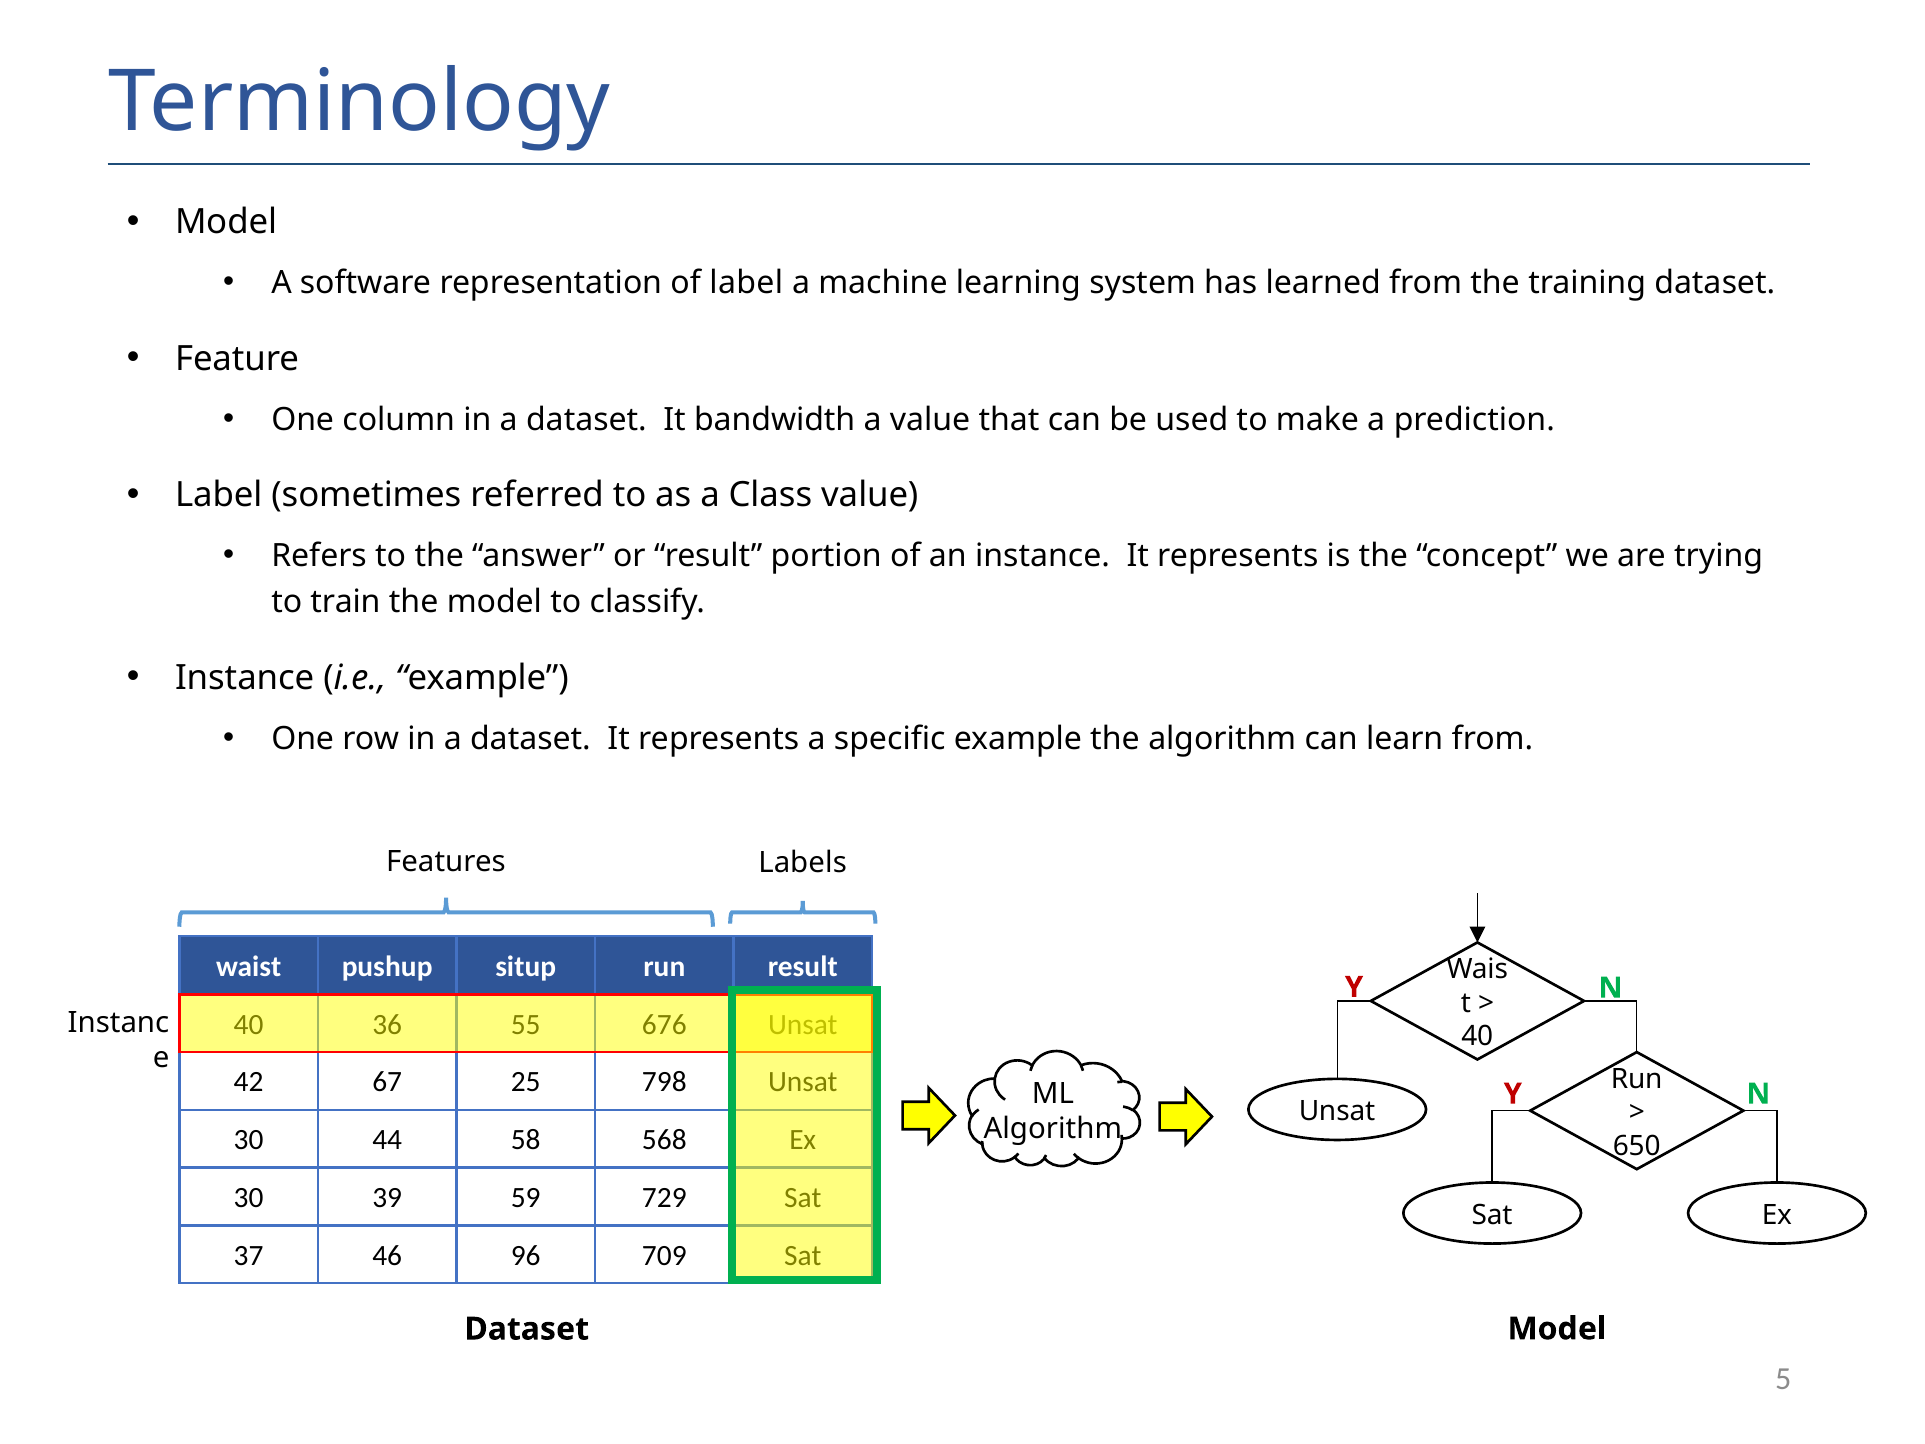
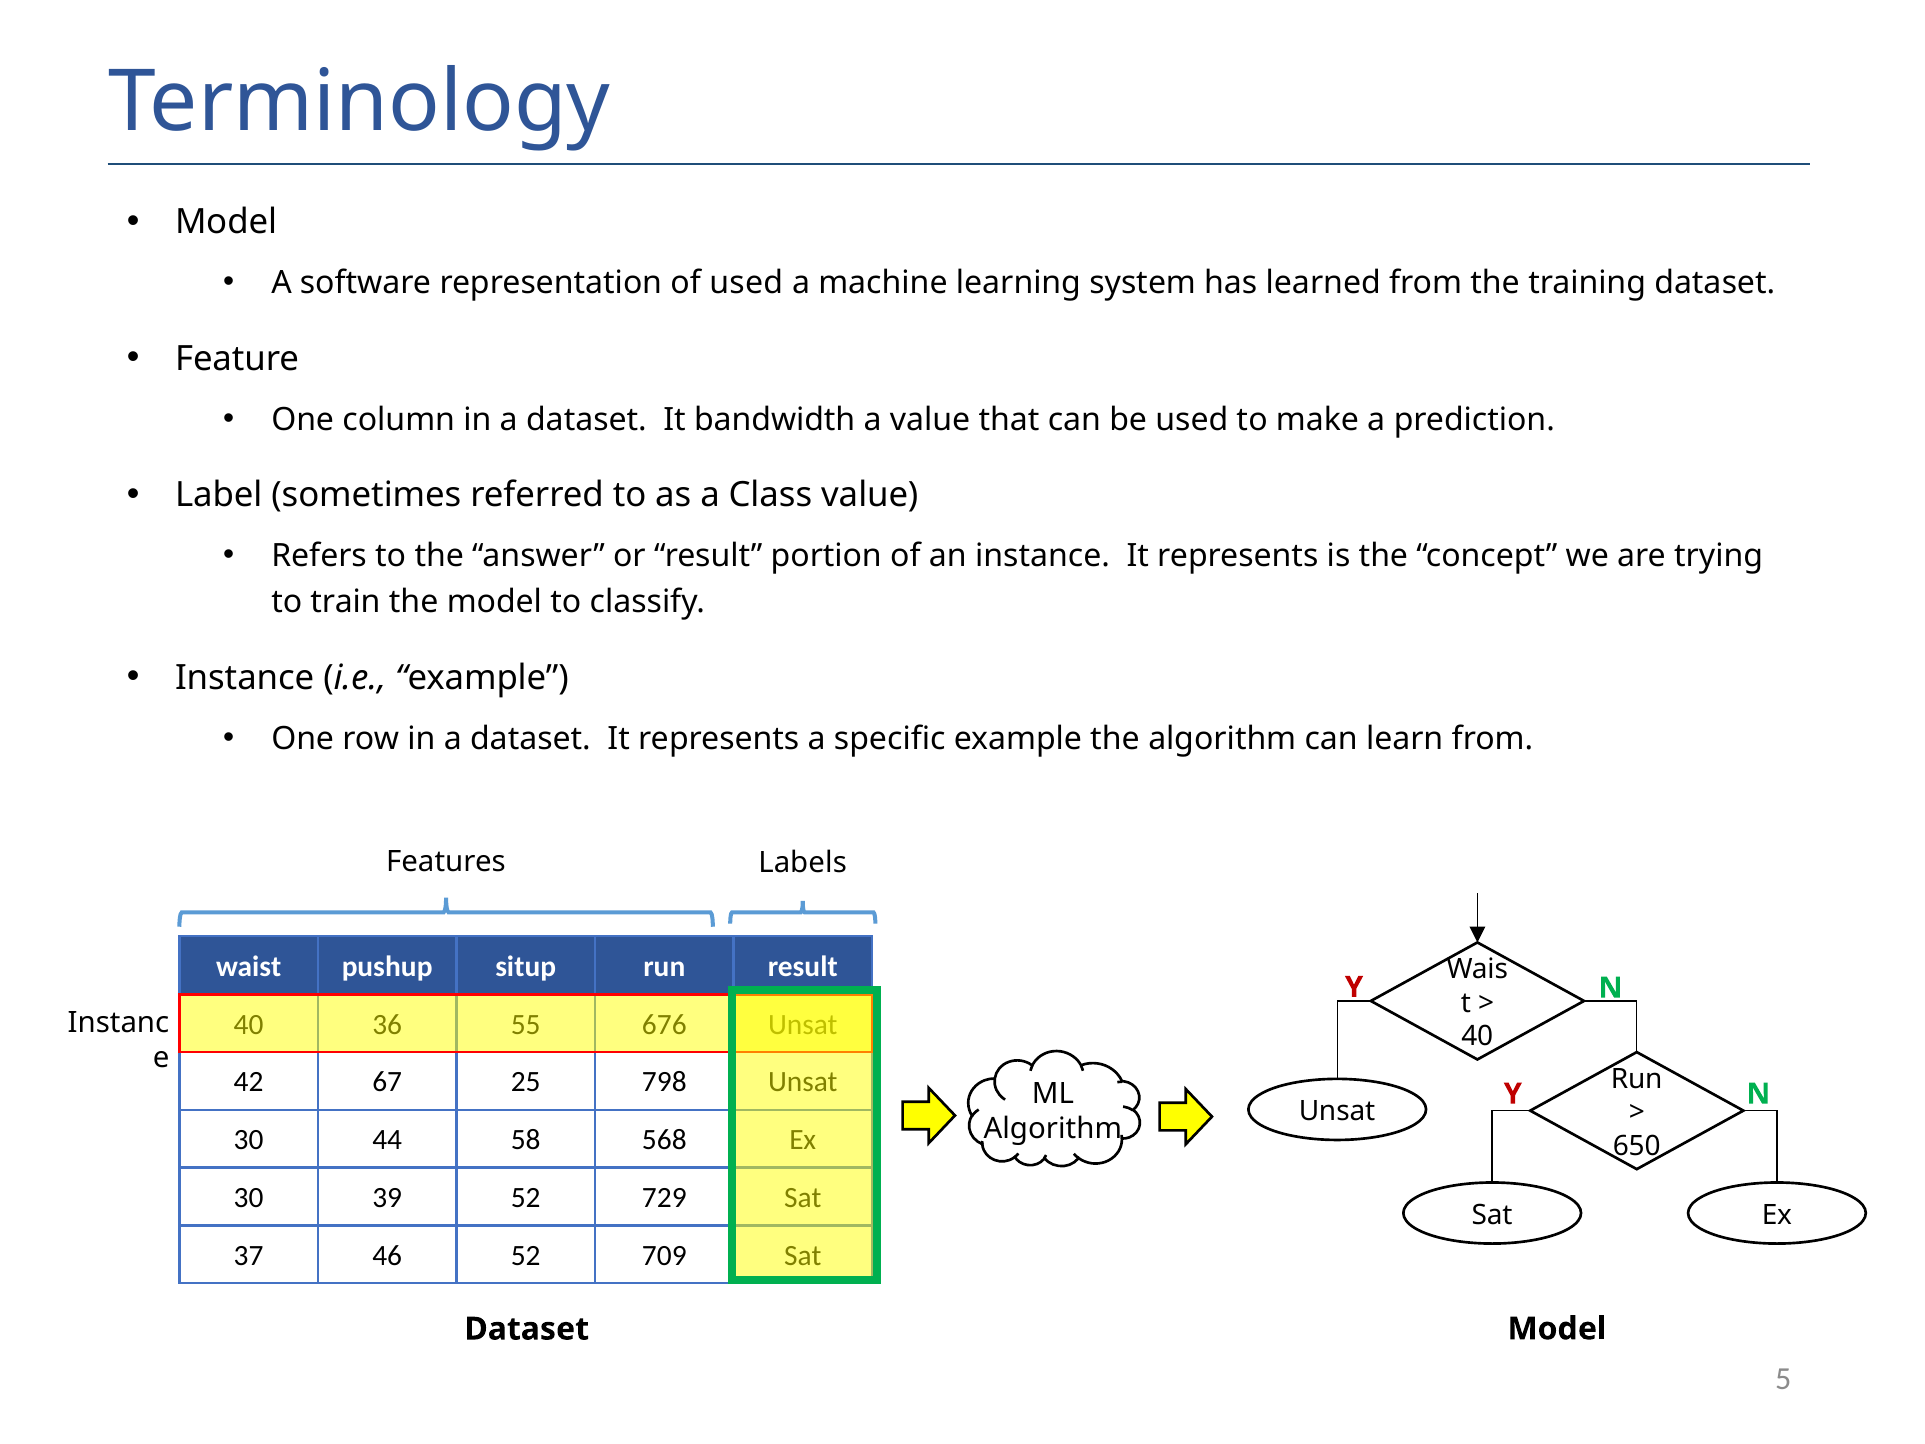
of label: label -> used
39 59: 59 -> 52
46 96: 96 -> 52
